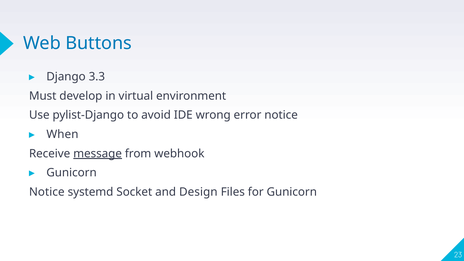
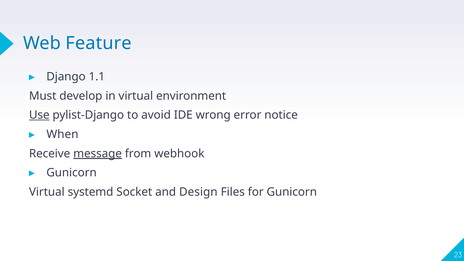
Buttons: Buttons -> Feature
3.3: 3.3 -> 1.1
Use underline: none -> present
Notice at (47, 192): Notice -> Virtual
